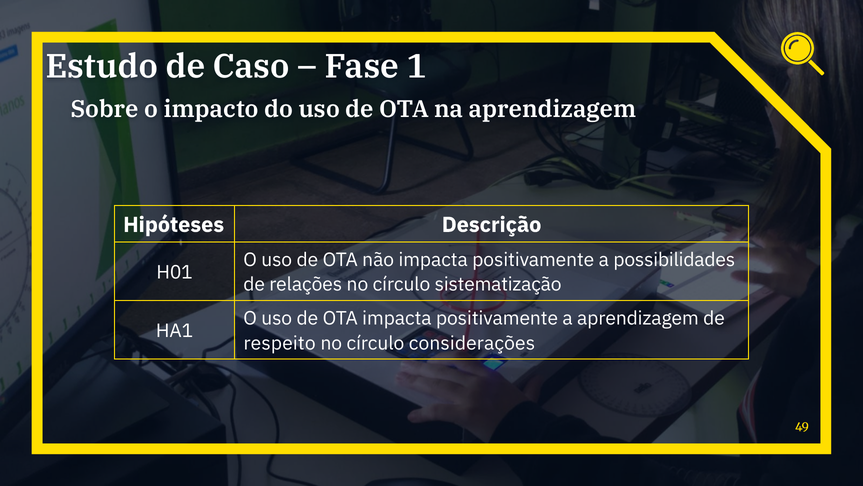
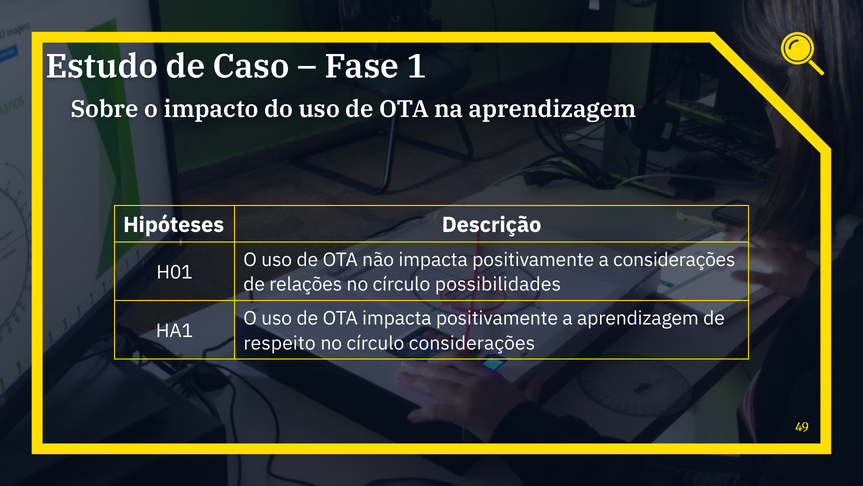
a possibilidades: possibilidades -> considerações
sistematização: sistematização -> possibilidades
